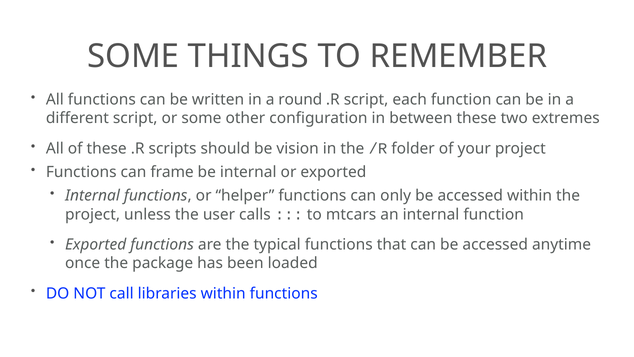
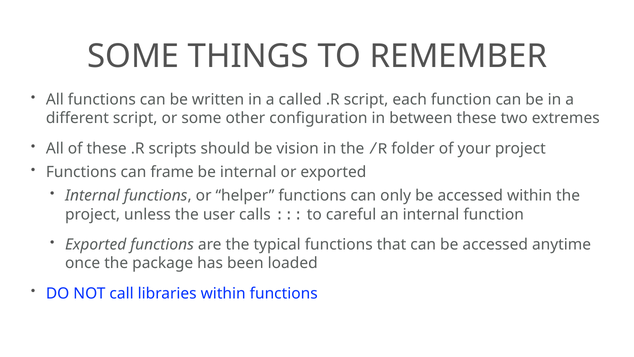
round: round -> called
mtcars: mtcars -> careful
